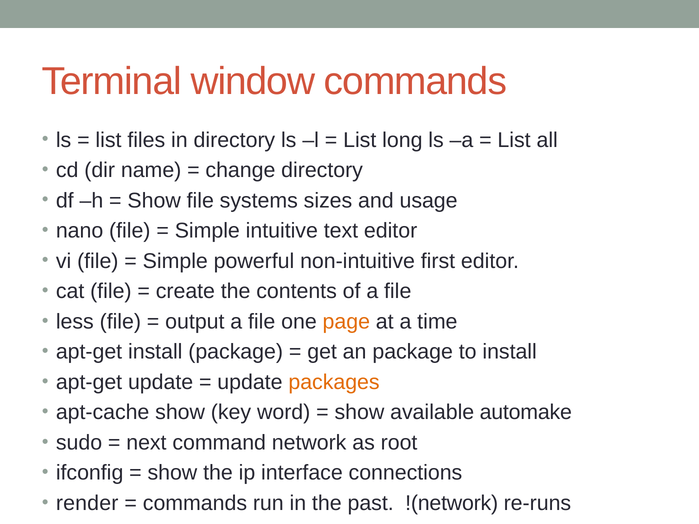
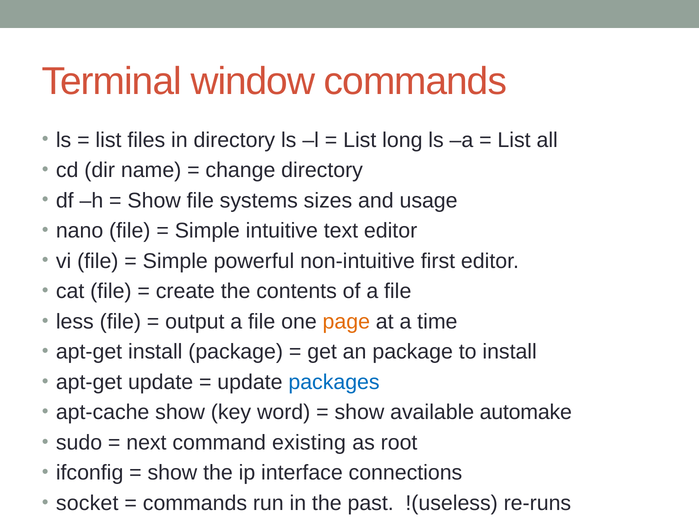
packages colour: orange -> blue
network: network -> existing
render: render -> socket
!(network: !(network -> !(useless
